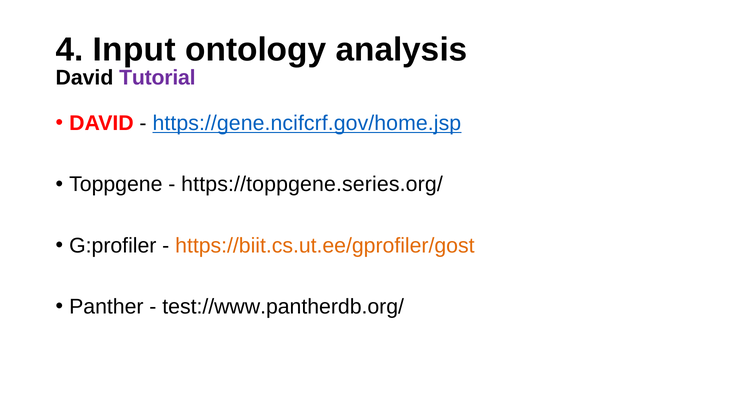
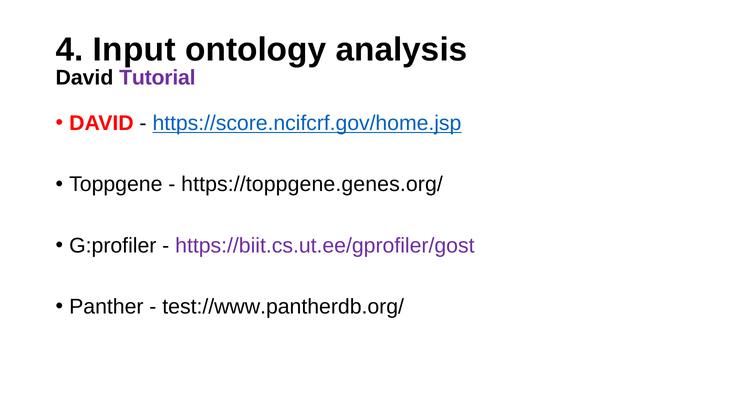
https://gene.ncifcrf.gov/home.jsp: https://gene.ncifcrf.gov/home.jsp -> https://score.ncifcrf.gov/home.jsp
https://toppgene.series.org/: https://toppgene.series.org/ -> https://toppgene.genes.org/
https://biit.cs.ut.ee/gprofiler/gost colour: orange -> purple
